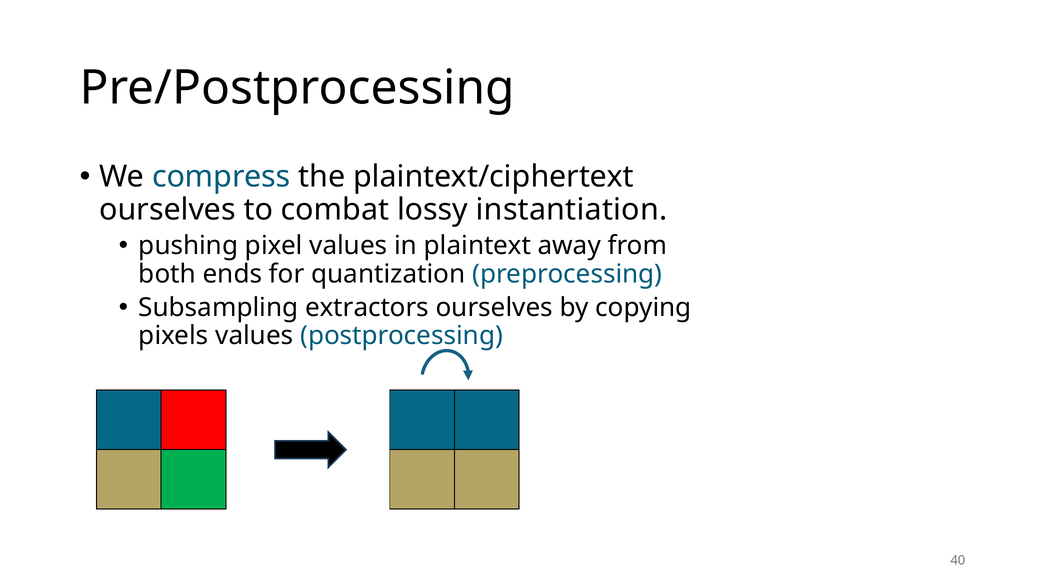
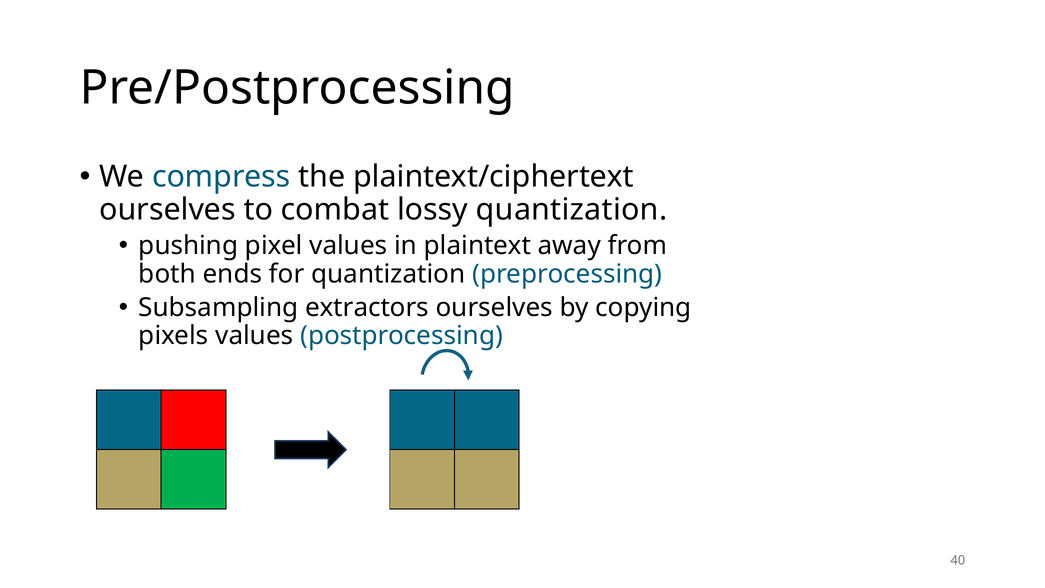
lossy instantiation: instantiation -> quantization
